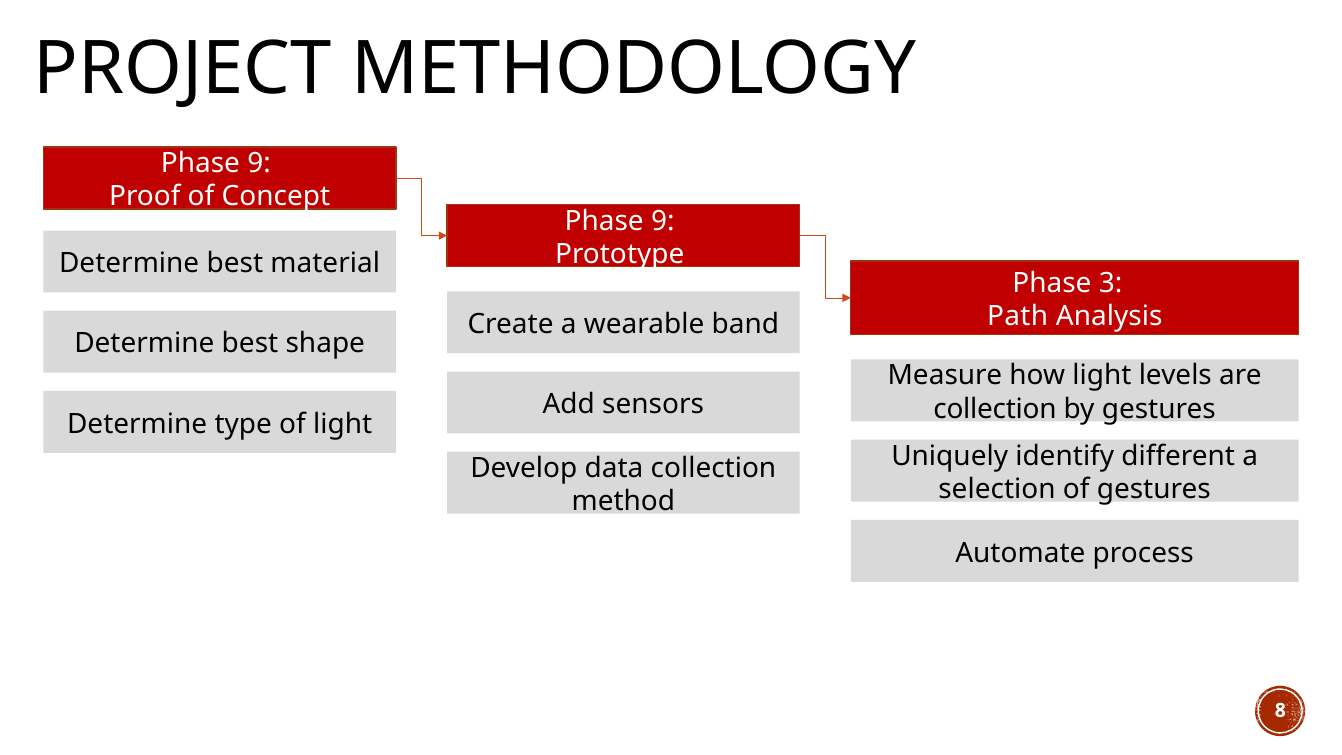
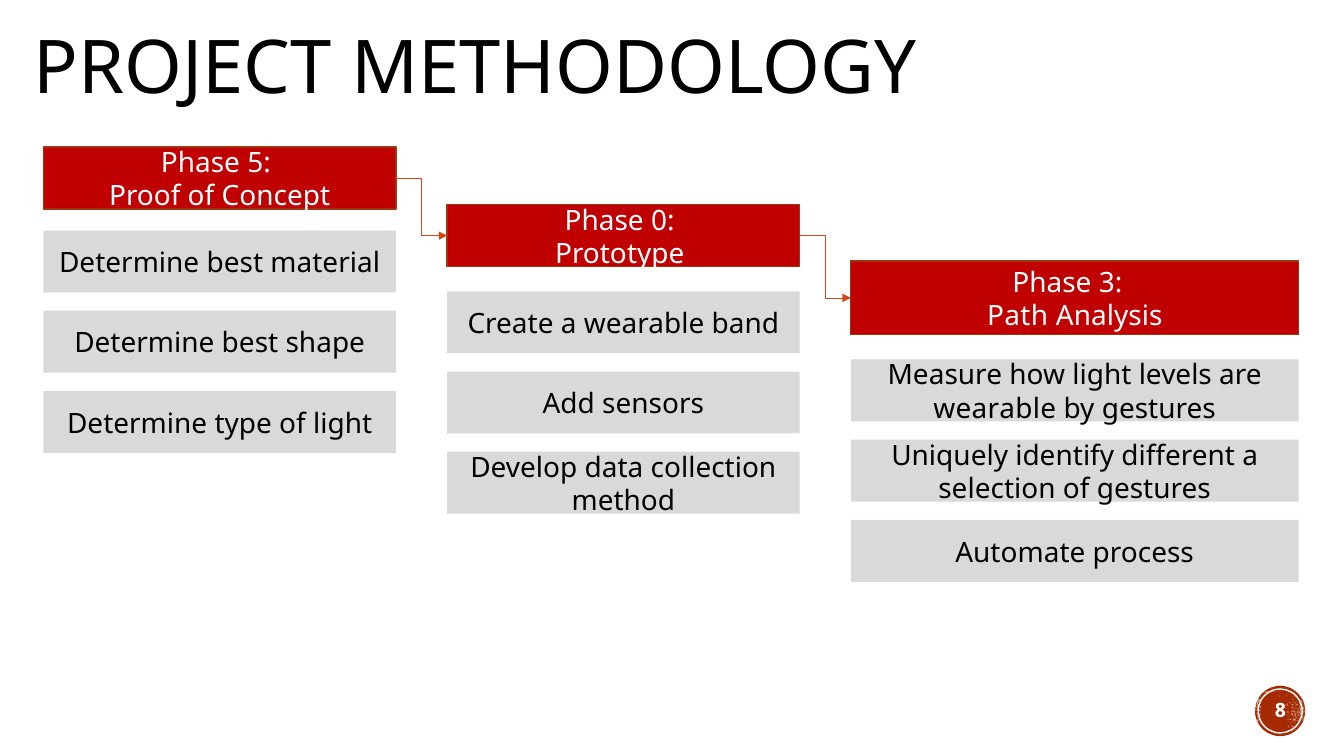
9 at (259, 163): 9 -> 5
9 at (663, 221): 9 -> 0
collection at (995, 409): collection -> wearable
